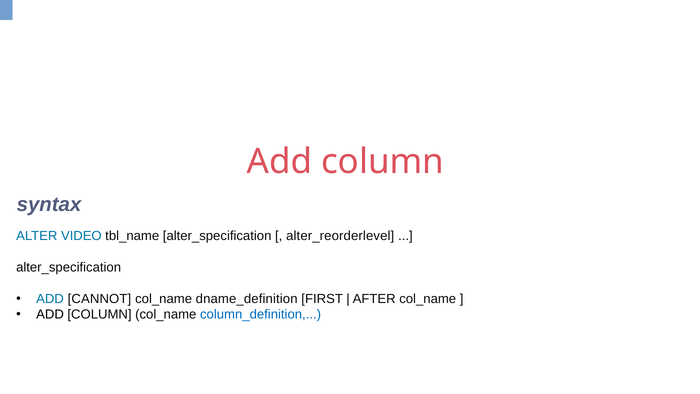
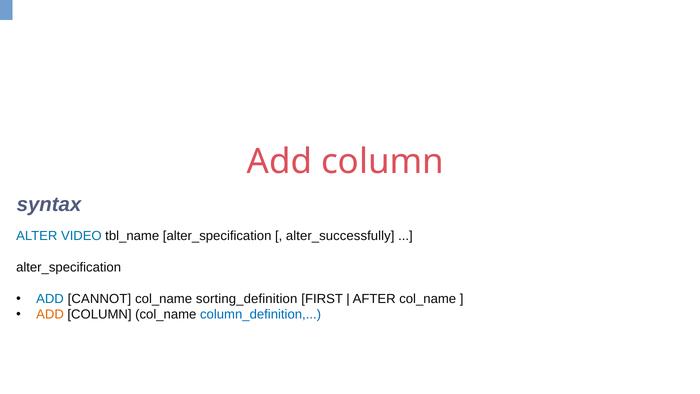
alter_reorderlevel: alter_reorderlevel -> alter_successfully
dname_definition: dname_definition -> sorting_definition
ADD at (50, 314) colour: black -> orange
